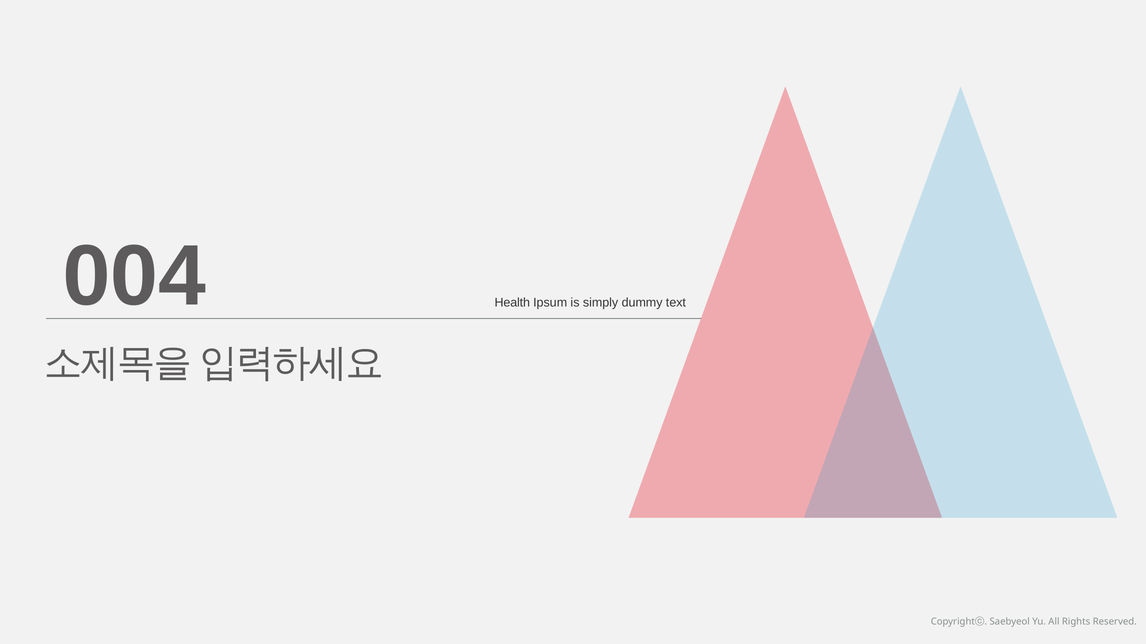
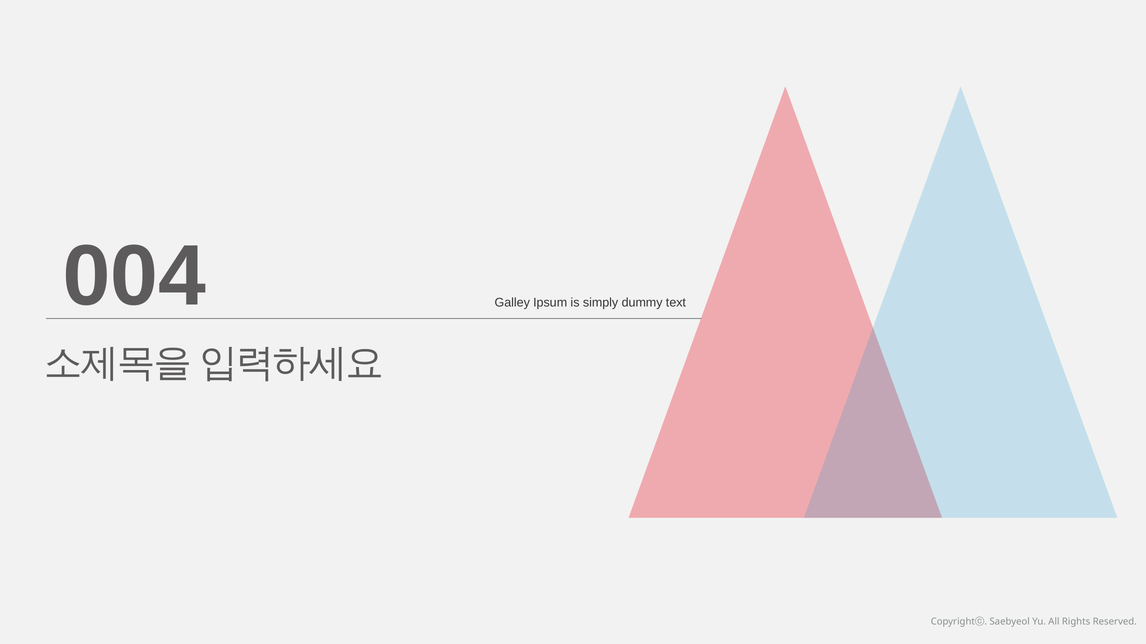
Health: Health -> Galley
